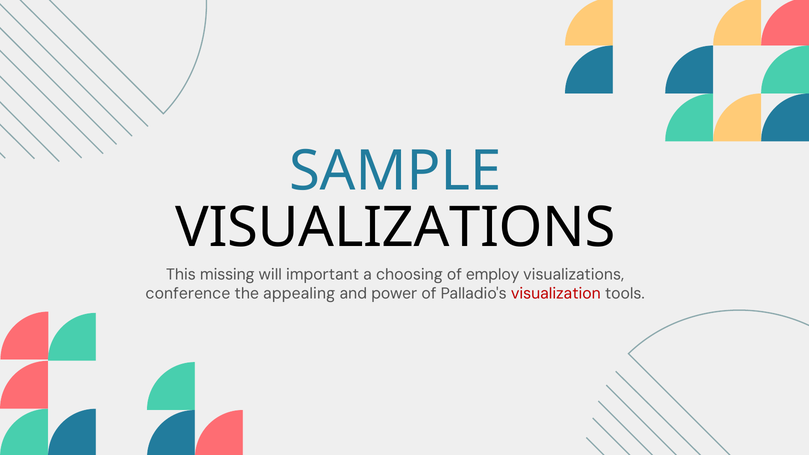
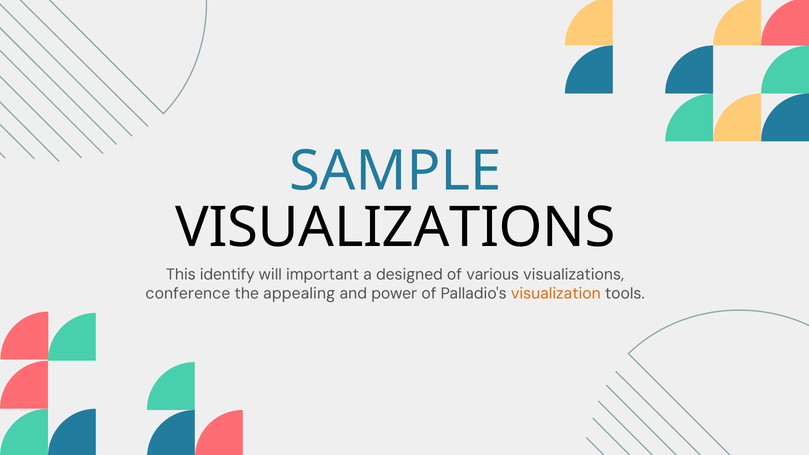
missing: missing -> identify
choosing: choosing -> designed
employ: employ -> various
visualization colour: red -> orange
